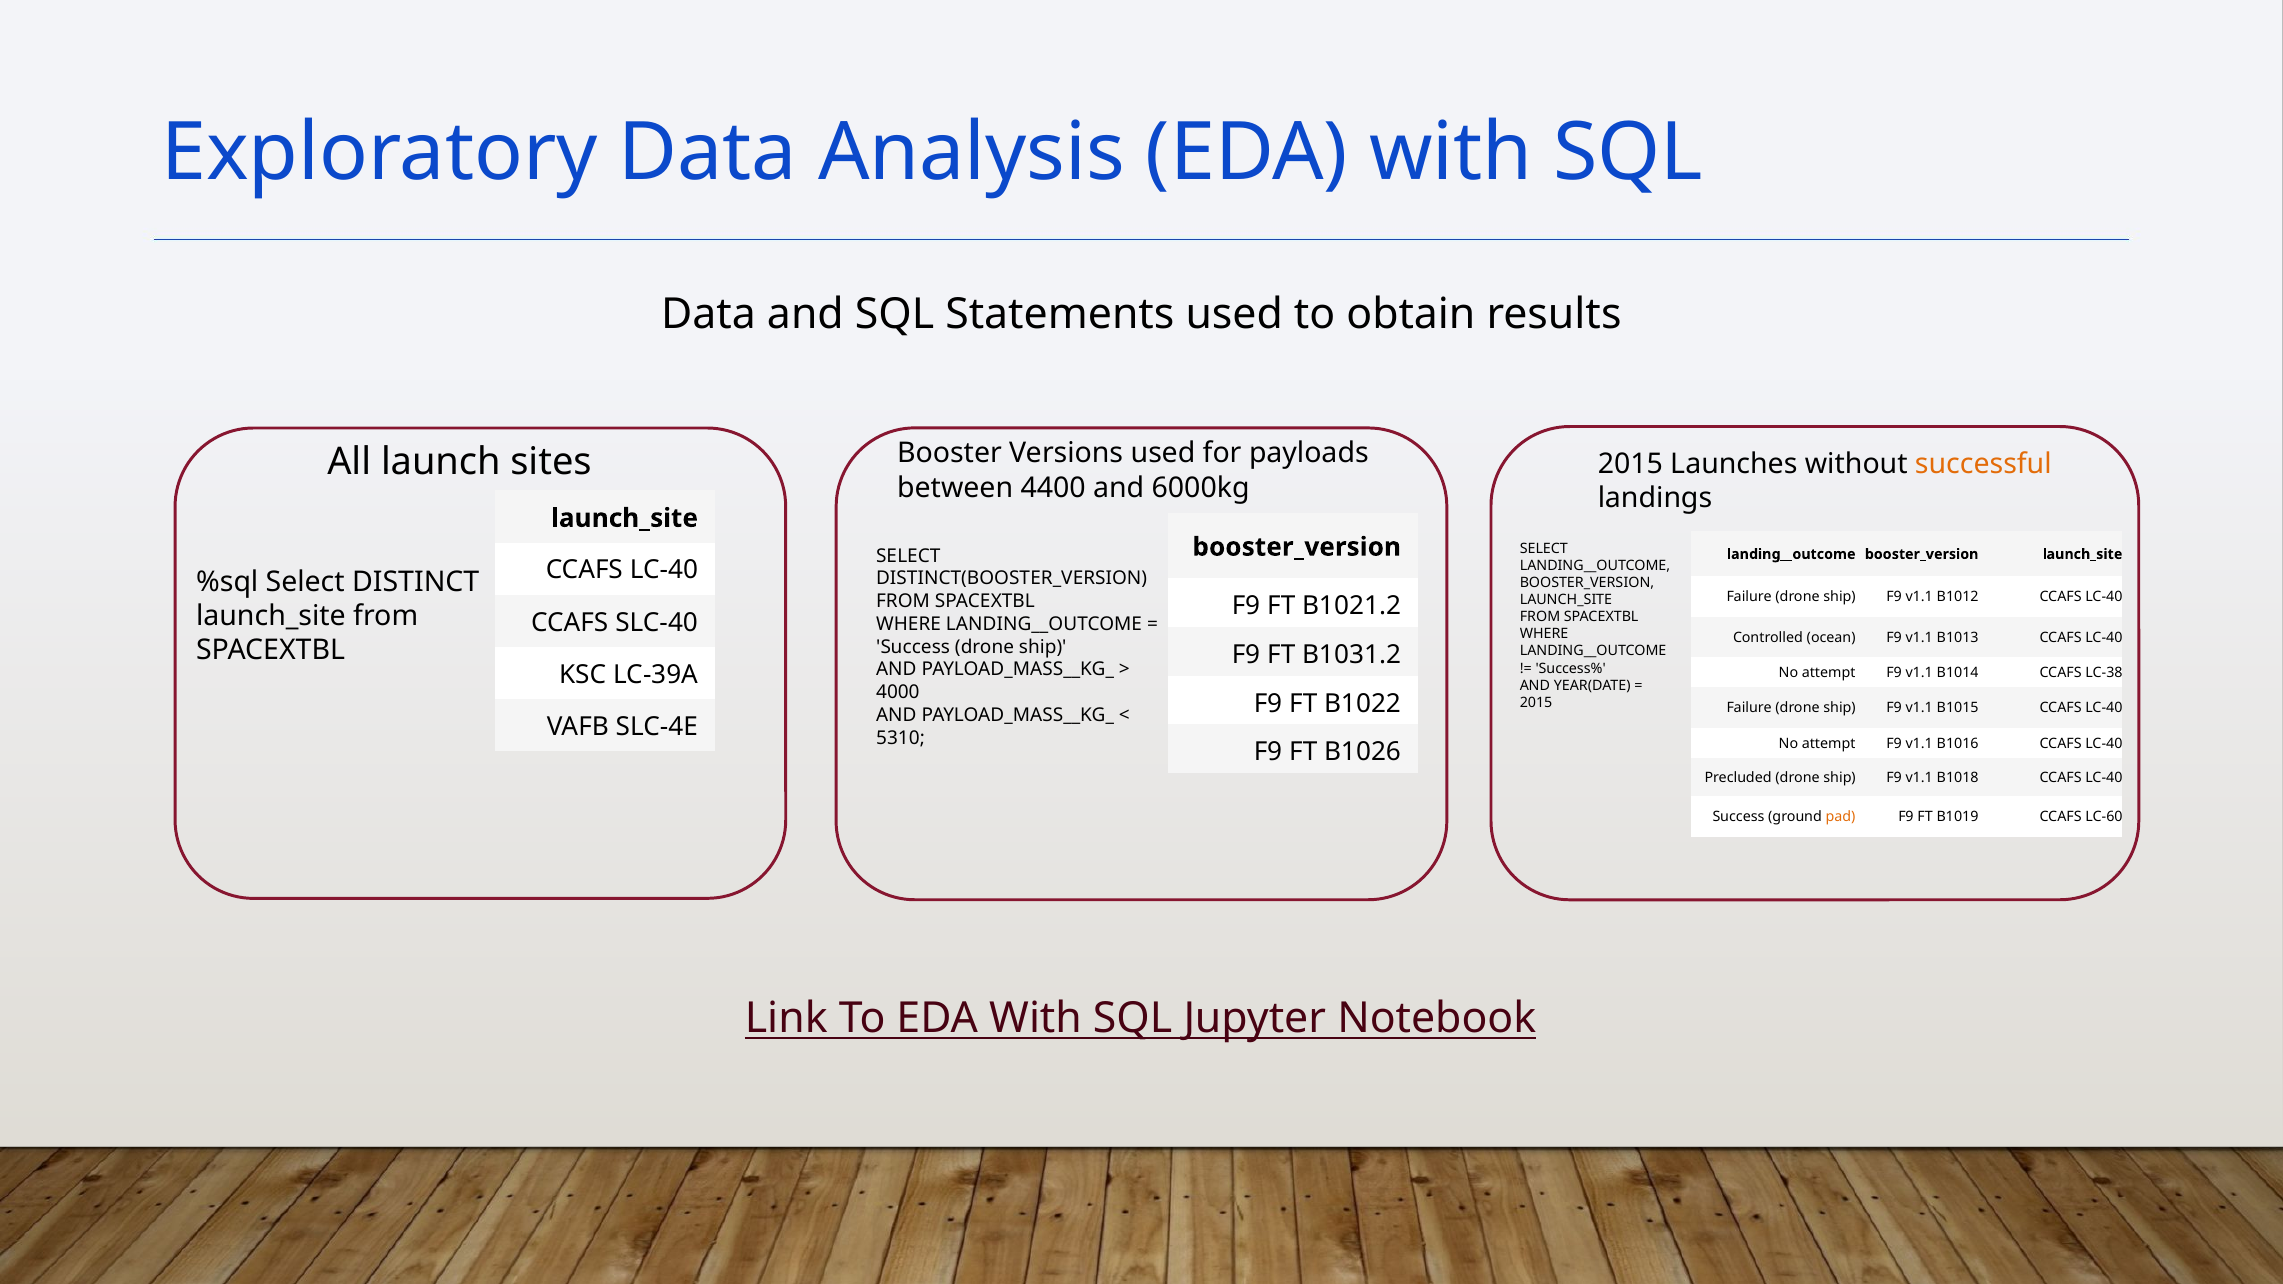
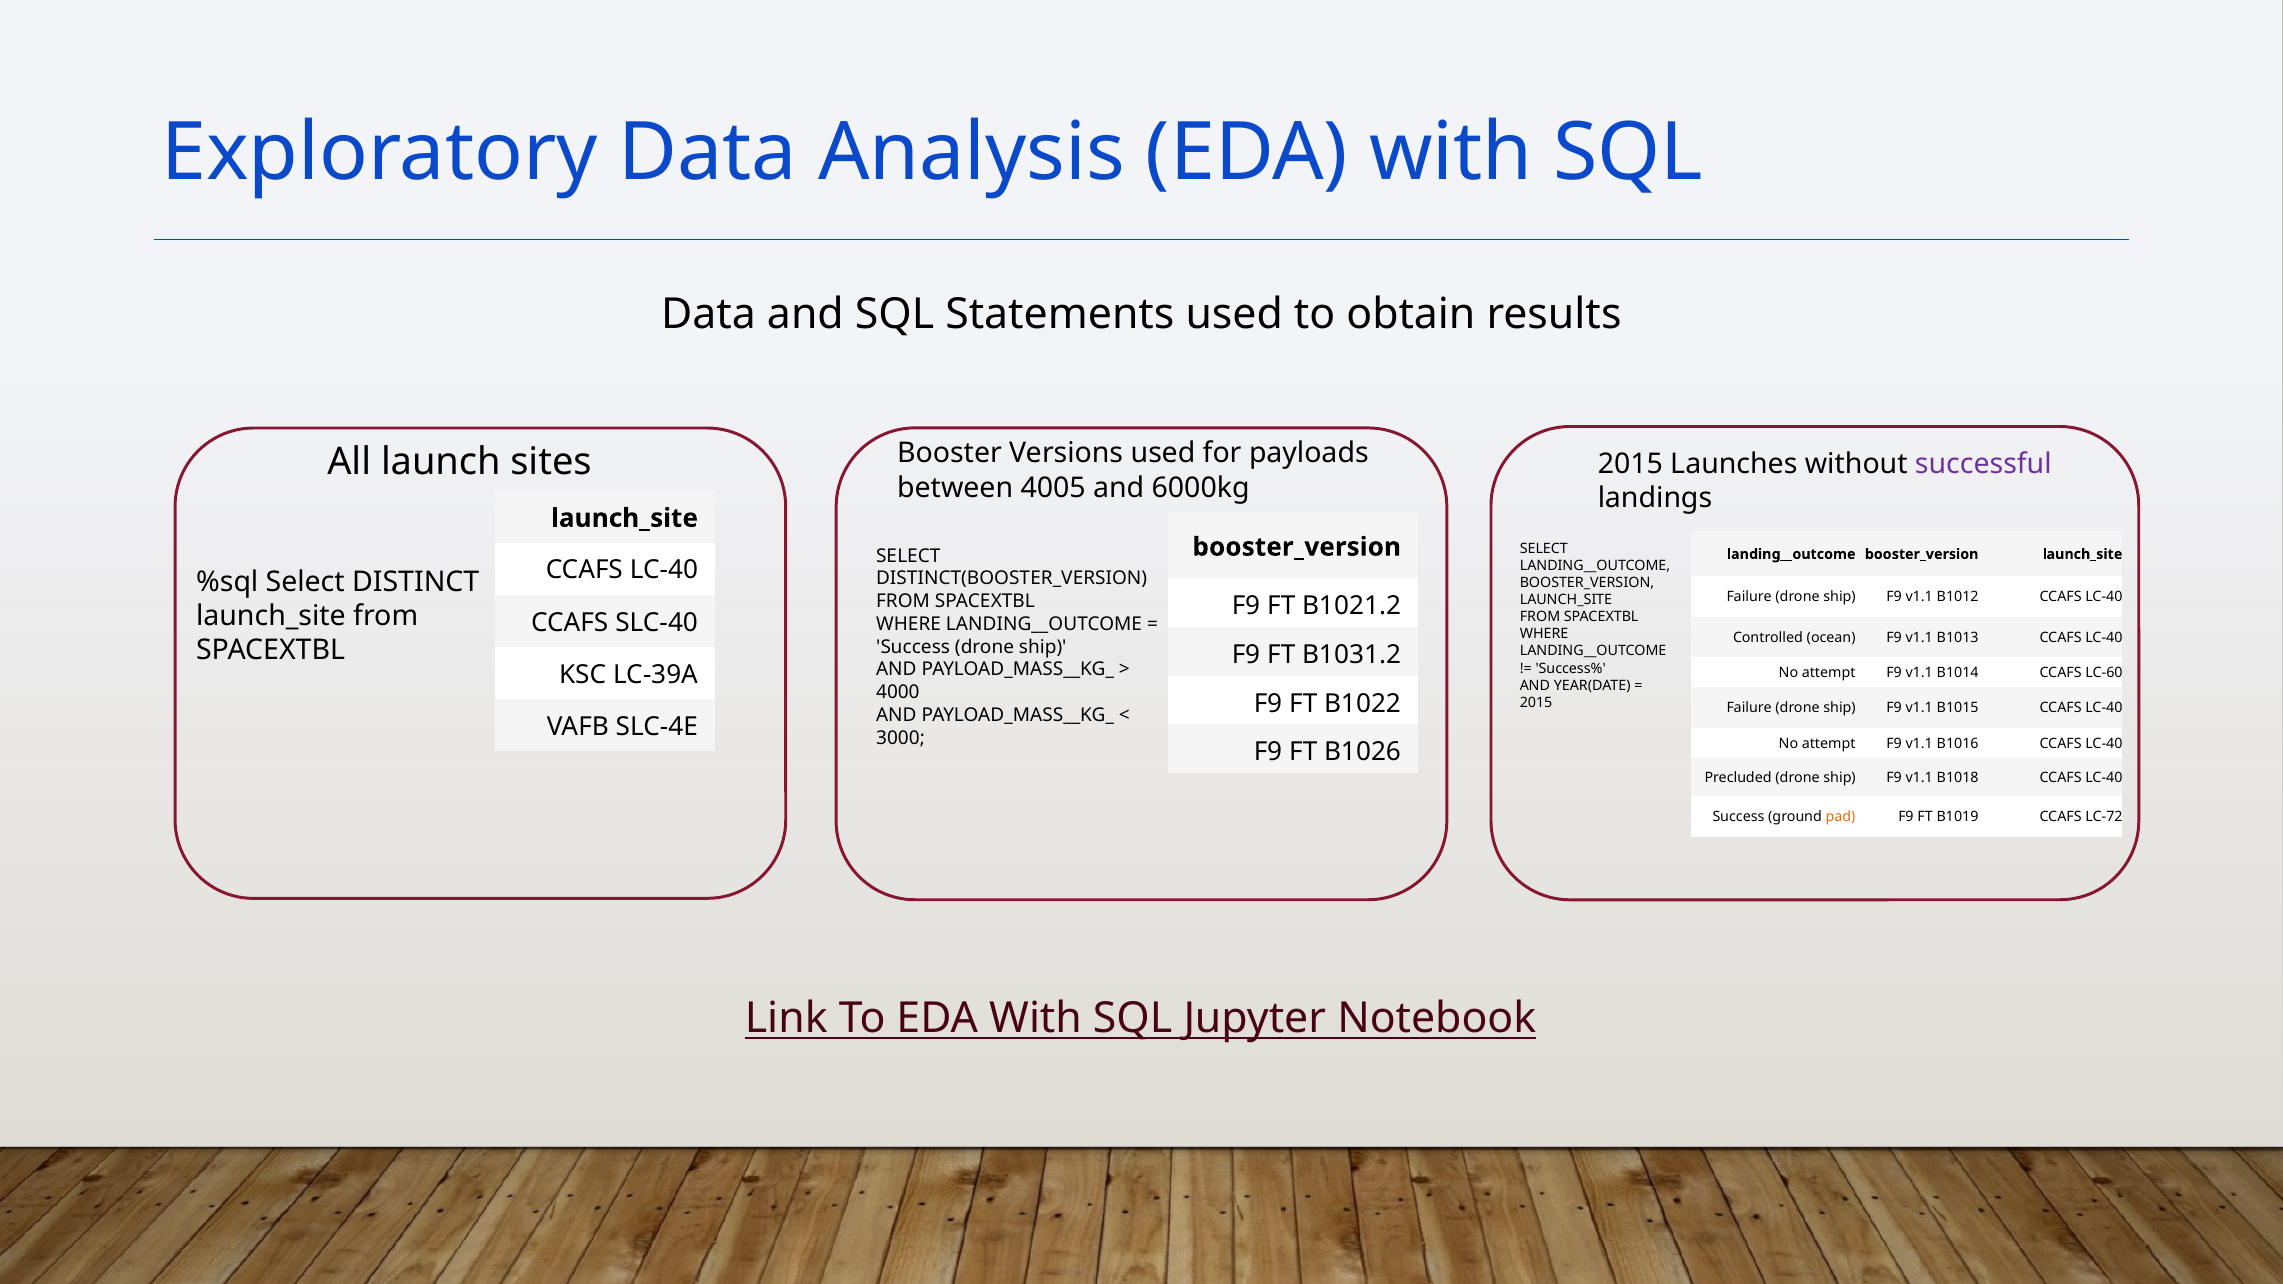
successful colour: orange -> purple
4400: 4400 -> 4005
LC-38: LC-38 -> LC-60
5310: 5310 -> 3000
LC-60: LC-60 -> LC-72
